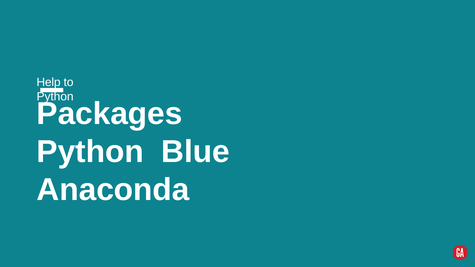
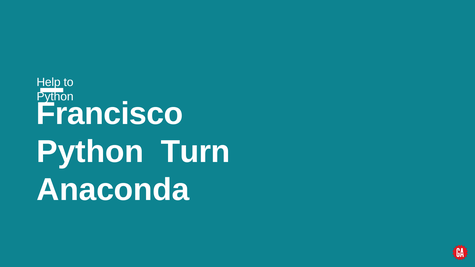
Packages: Packages -> Francisco
Blue: Blue -> Turn
